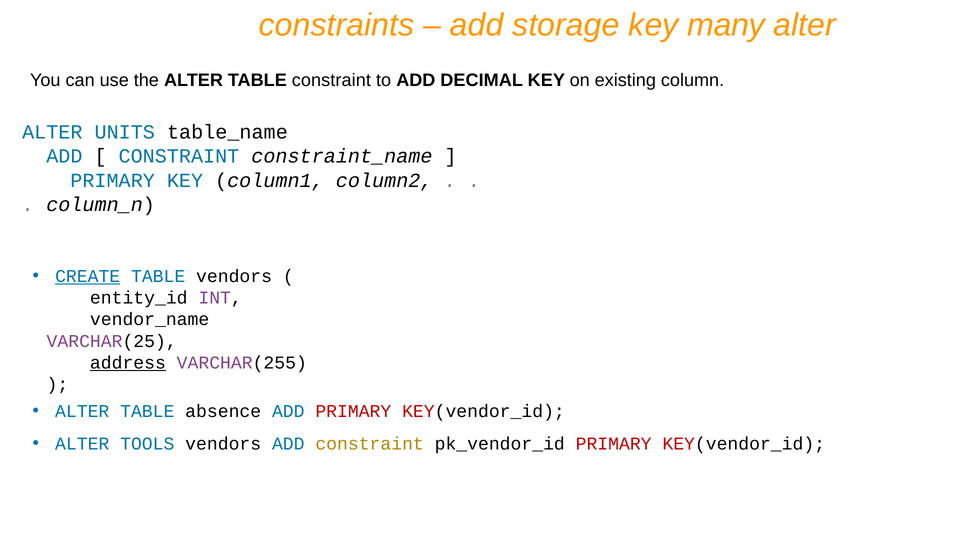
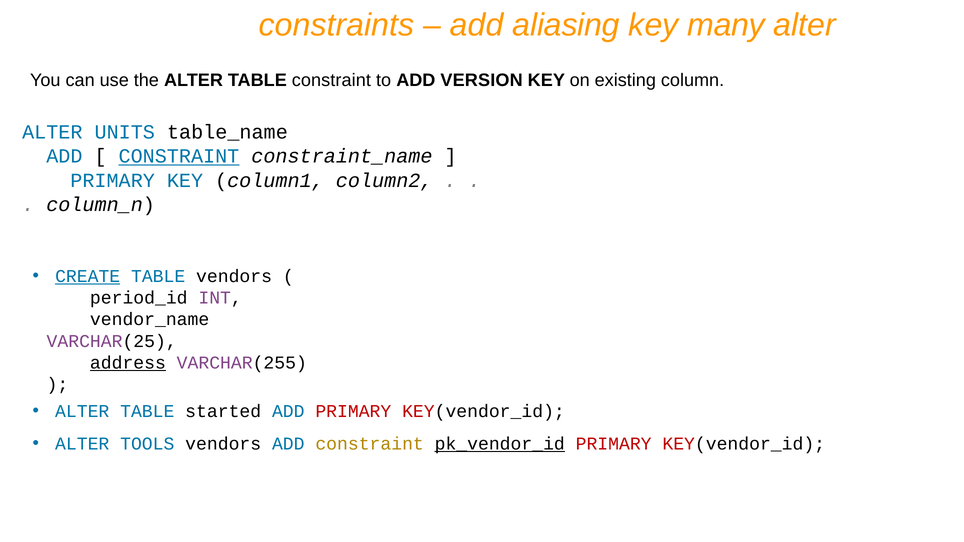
storage: storage -> aliasing
DECIMAL: DECIMAL -> VERSION
CONSTRAINT at (179, 156) underline: none -> present
entity_id: entity_id -> period_id
absence: absence -> started
pk_vendor_id underline: none -> present
